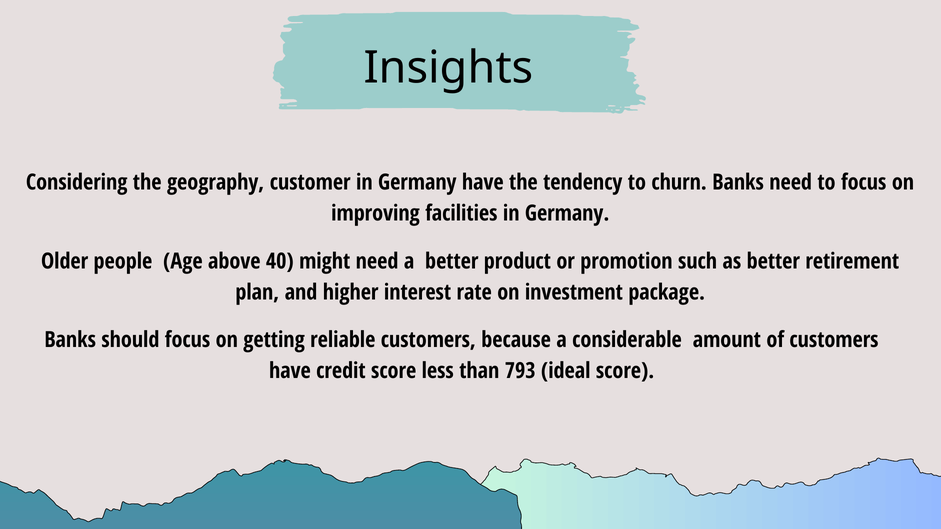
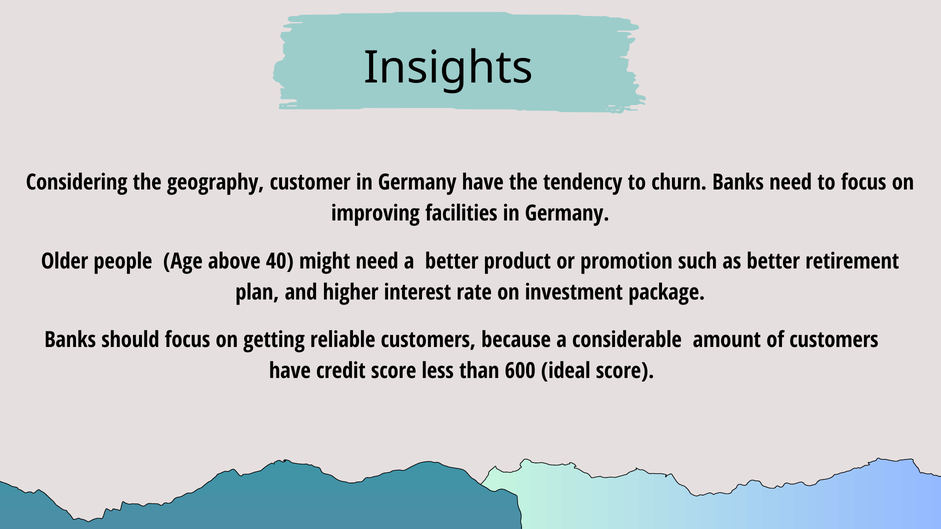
793: 793 -> 600
